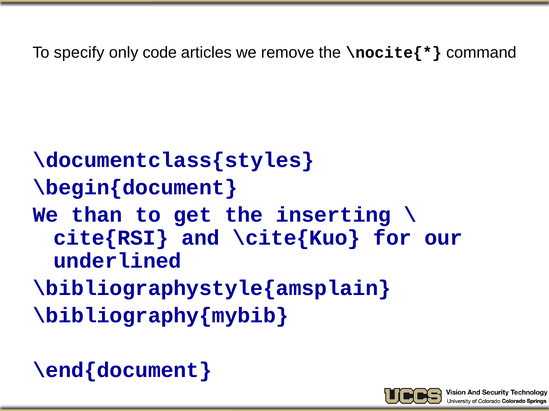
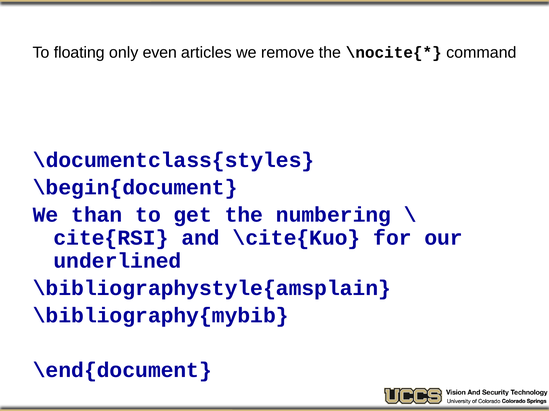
specify: specify -> floating
code: code -> even
inserting: inserting -> numbering
